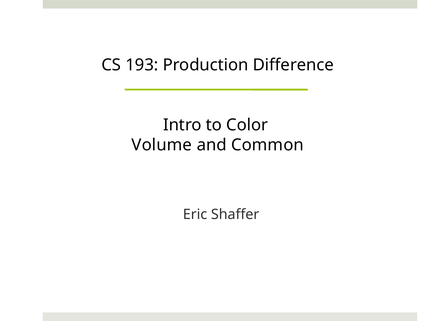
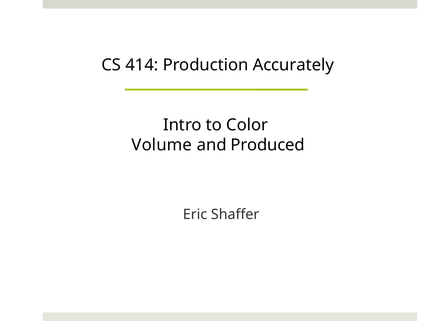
193: 193 -> 414
Difference: Difference -> Accurately
Common: Common -> Produced
